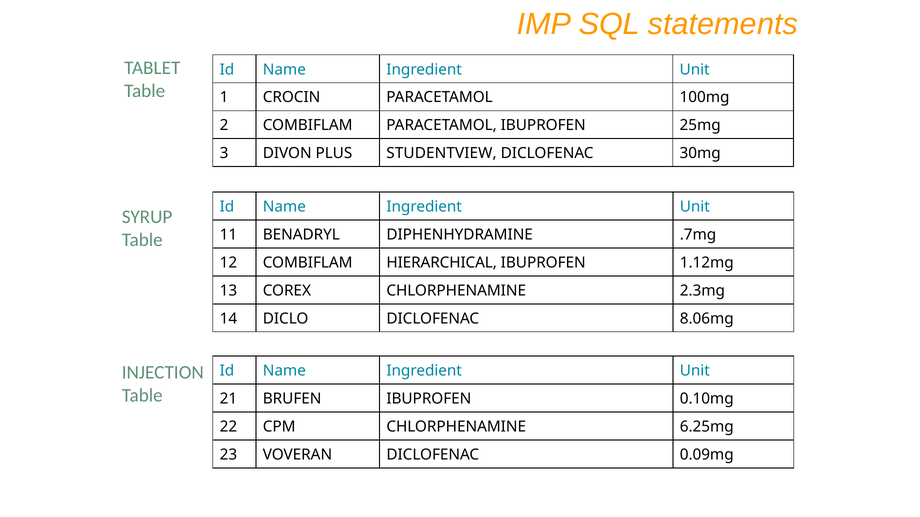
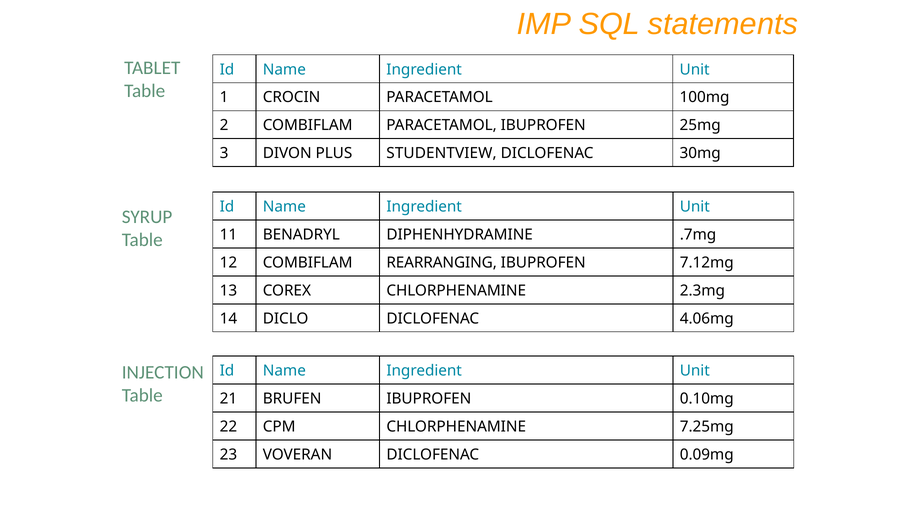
HIERARCHICAL: HIERARCHICAL -> REARRANGING
1.12mg: 1.12mg -> 7.12mg
8.06mg: 8.06mg -> 4.06mg
6.25mg: 6.25mg -> 7.25mg
